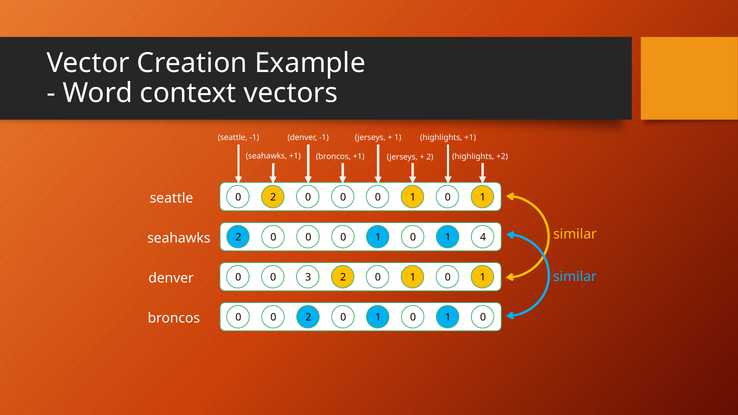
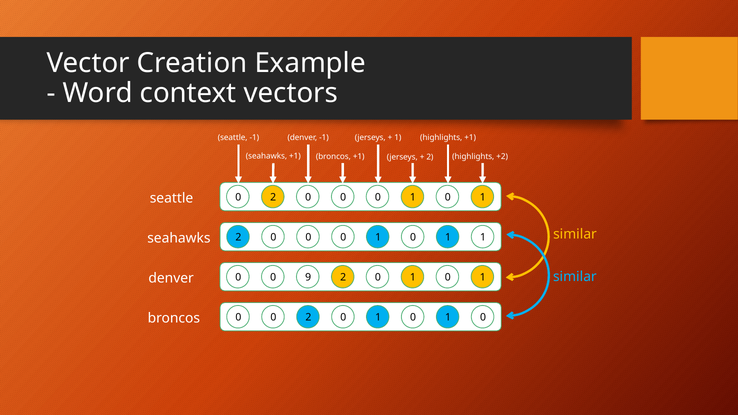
1 4: 4 -> 1
3: 3 -> 9
